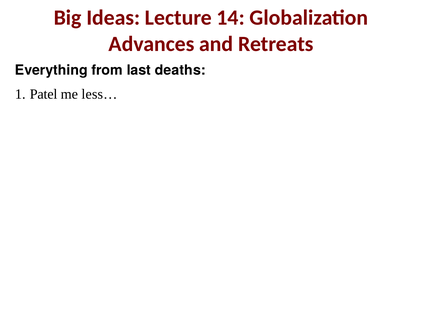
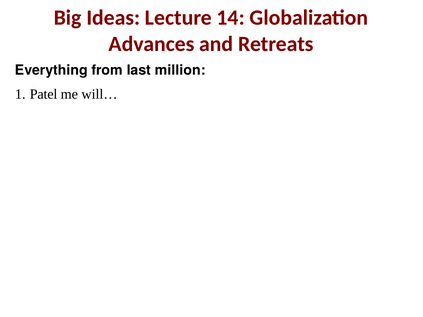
deaths: deaths -> million
less…: less… -> will…
